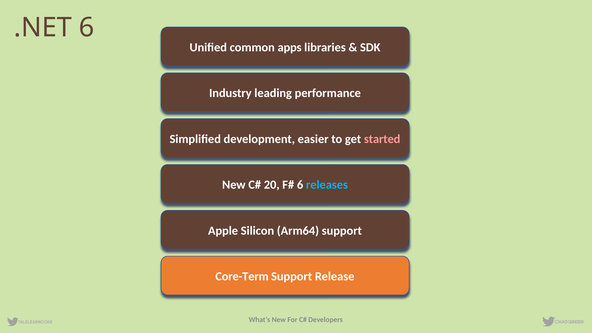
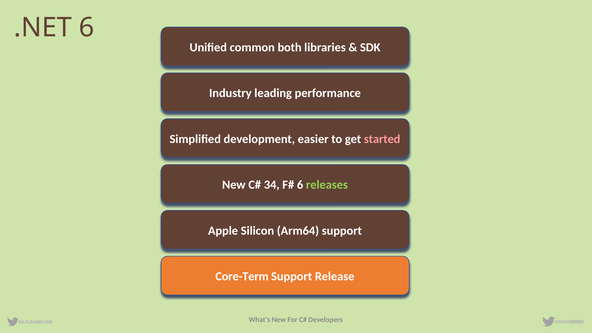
apps: apps -> both
20: 20 -> 34
releases colour: light blue -> light green
